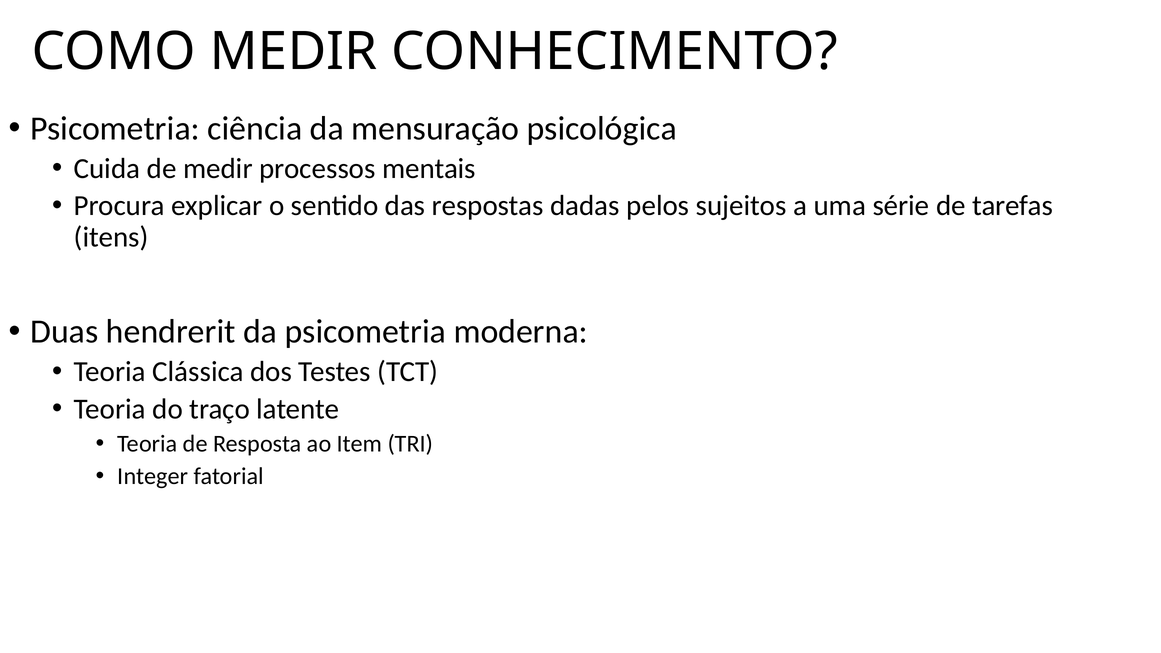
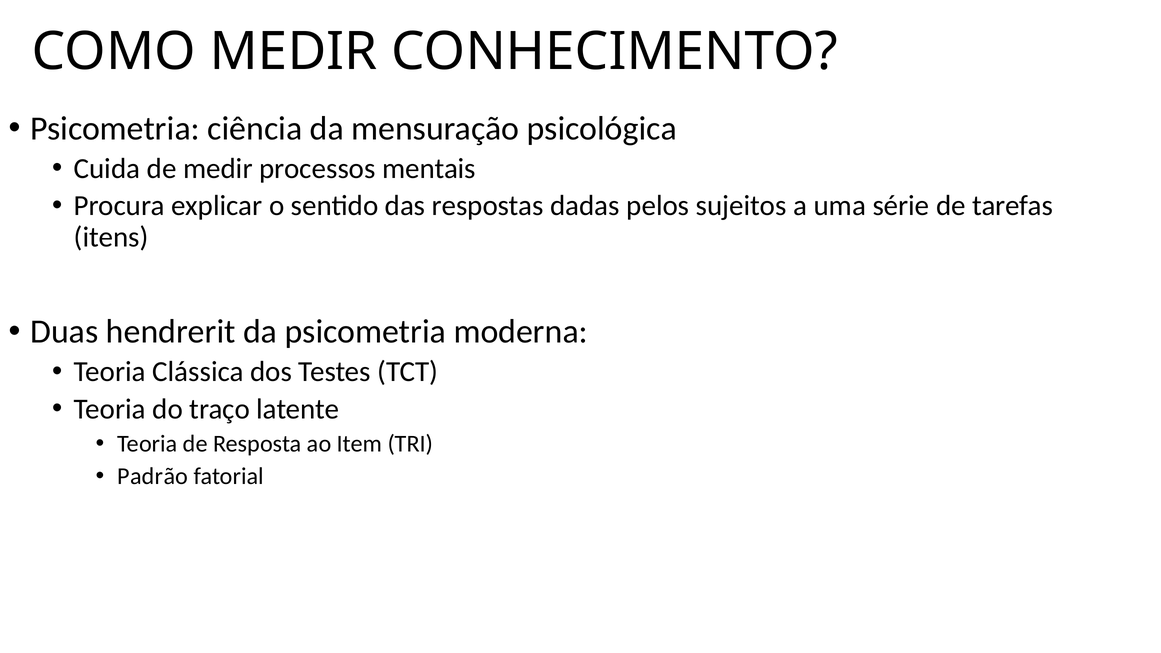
Integer: Integer -> Padrão
